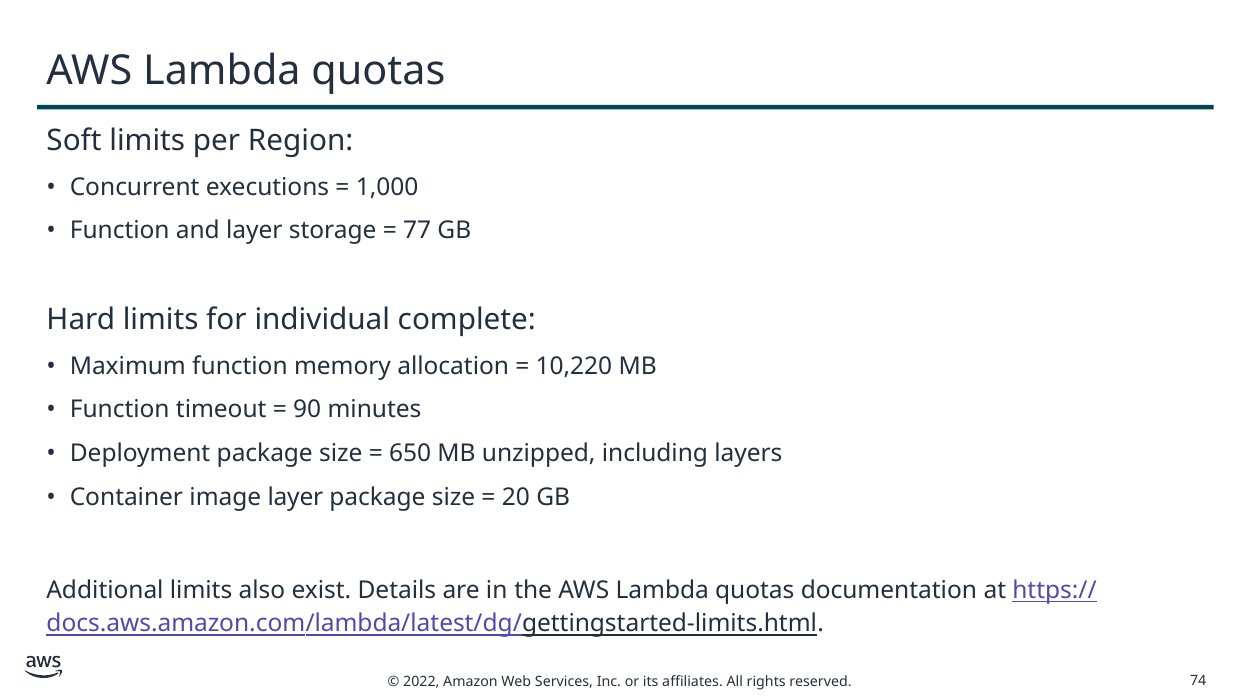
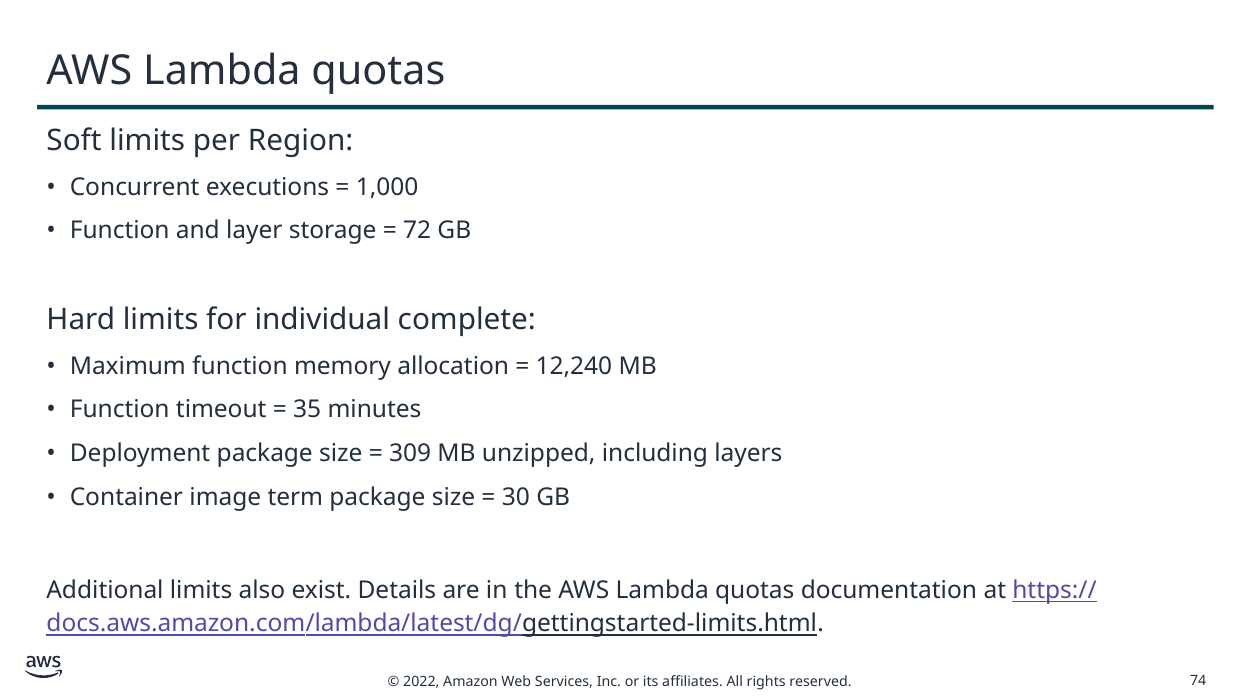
77: 77 -> 72
10,220: 10,220 -> 12,240
90: 90 -> 35
650: 650 -> 309
image layer: layer -> term
20: 20 -> 30
